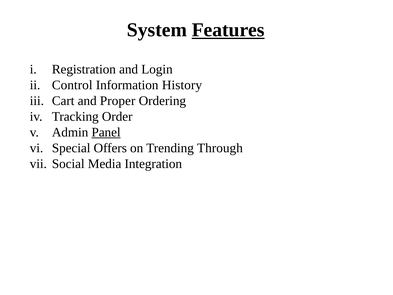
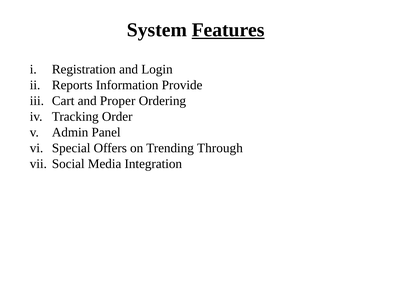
Control: Control -> Reports
History: History -> Provide
Panel underline: present -> none
